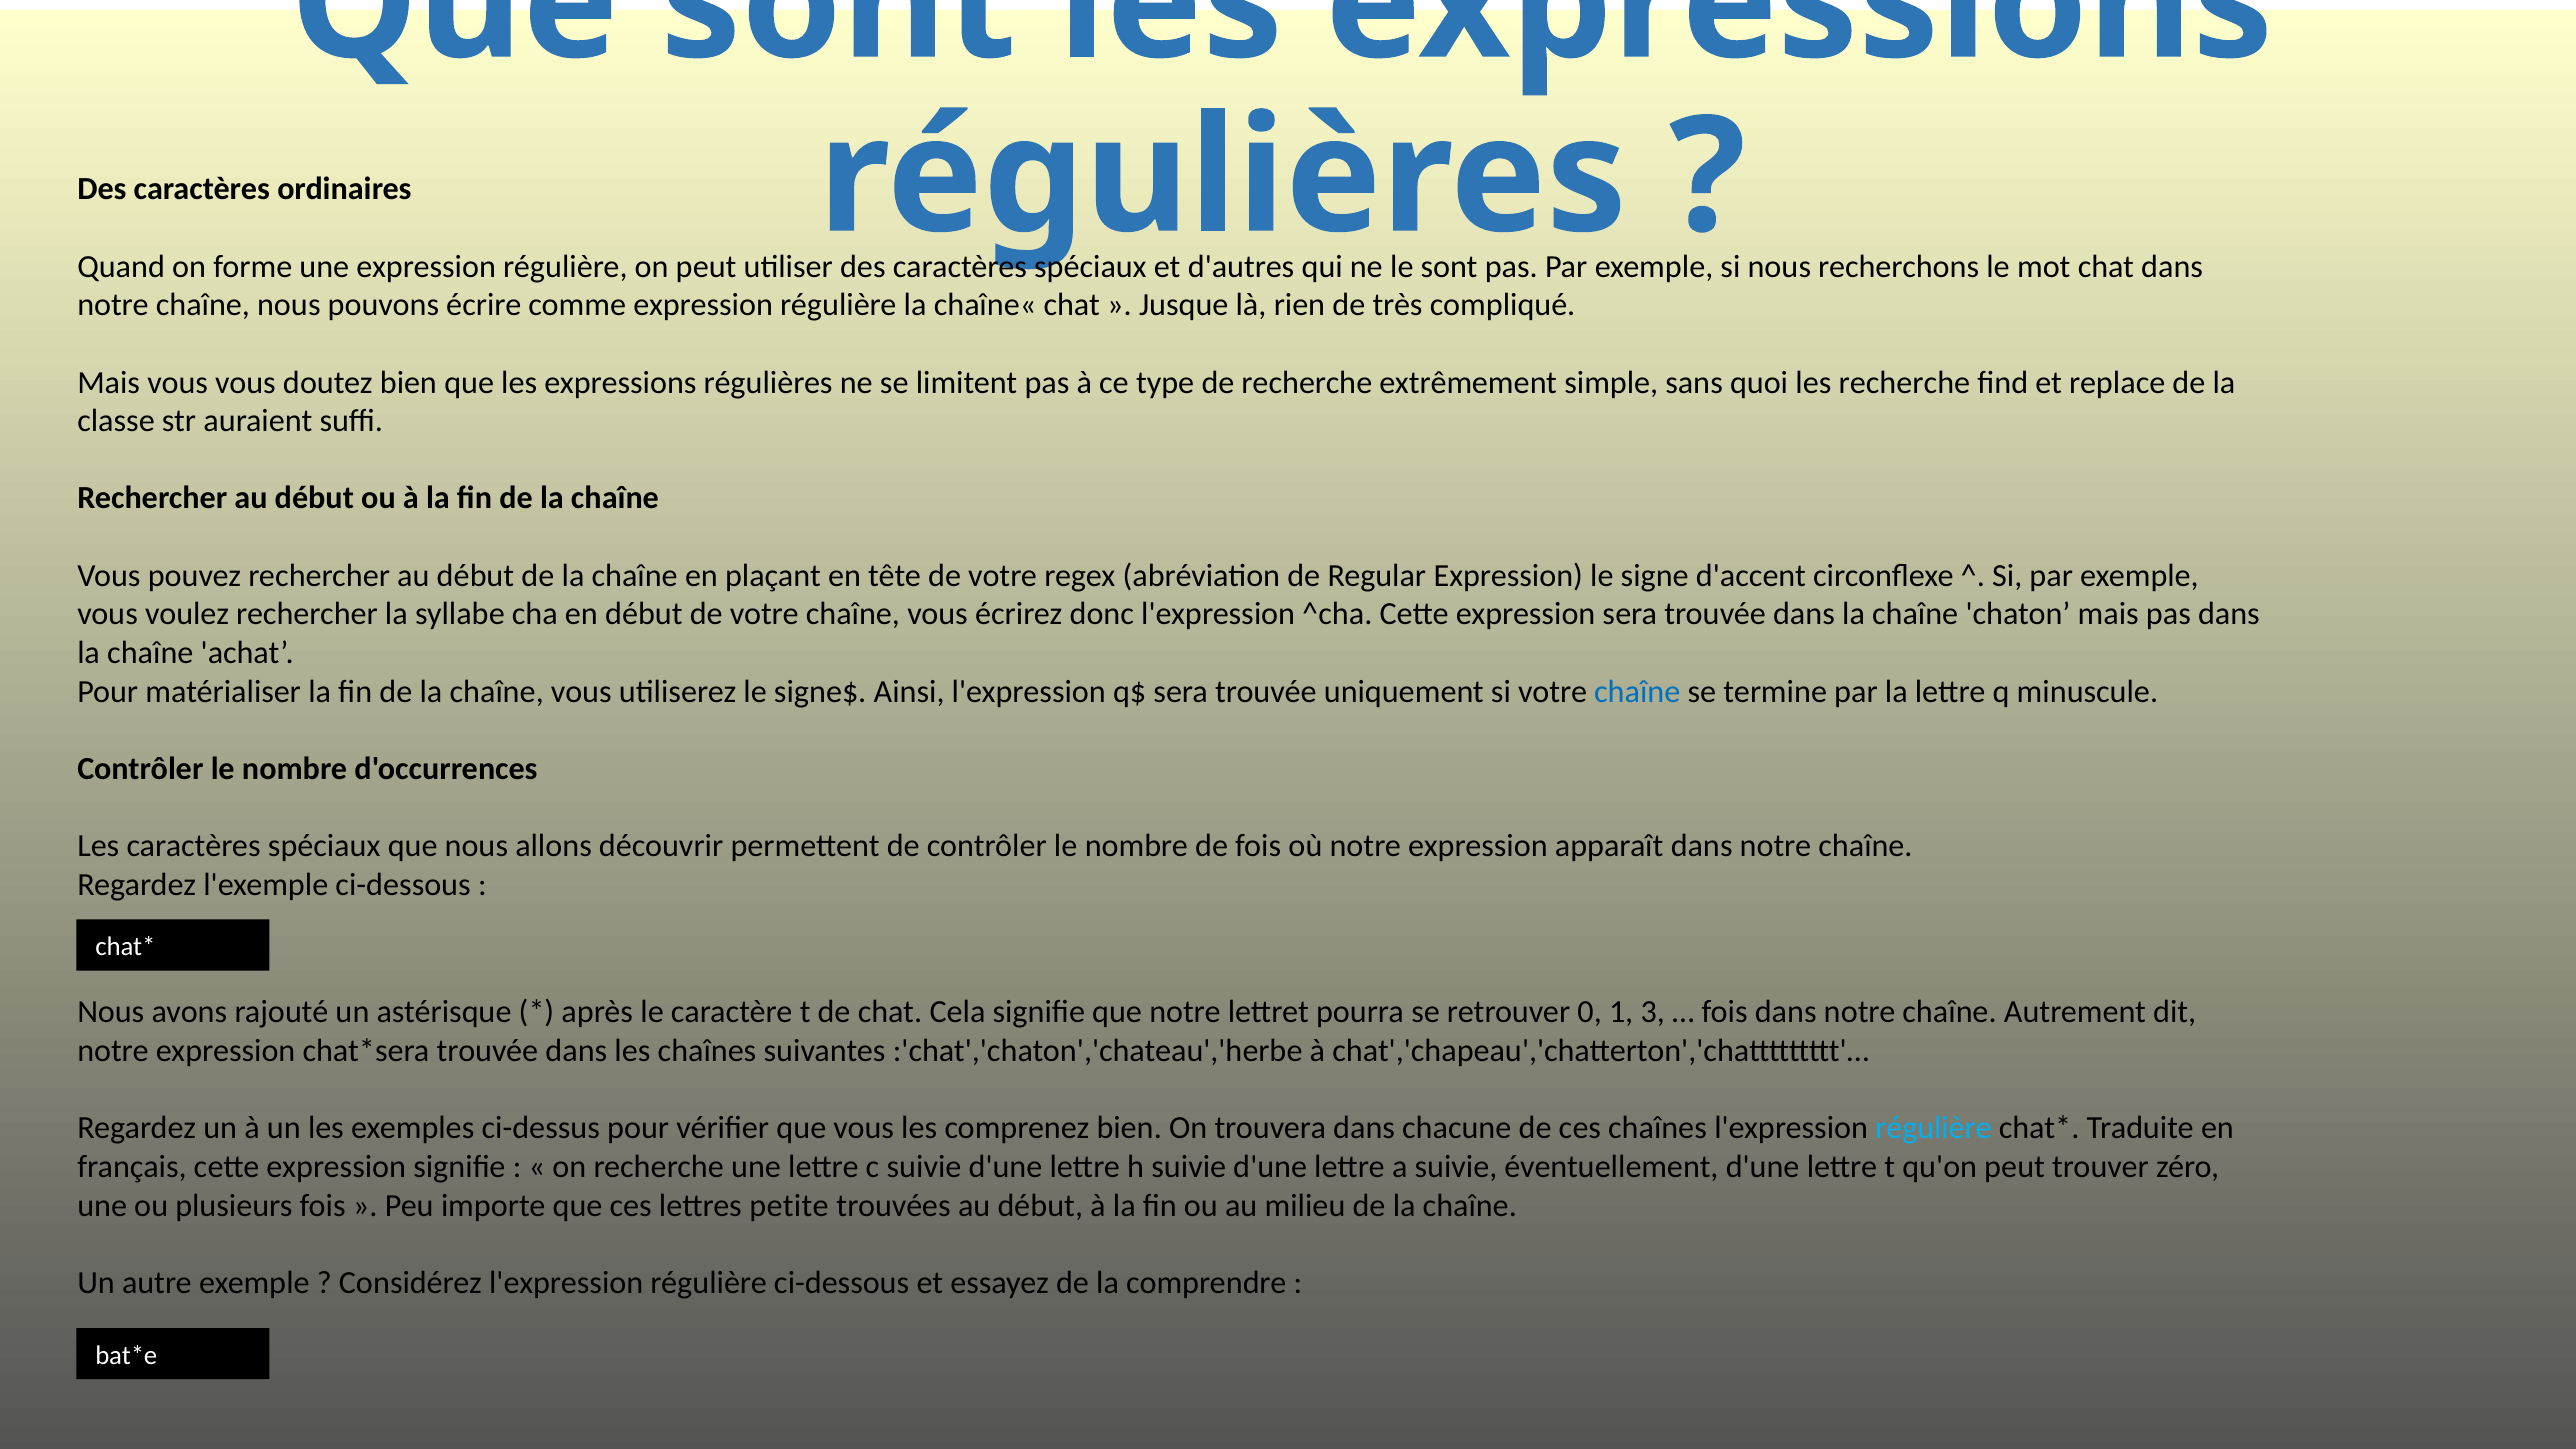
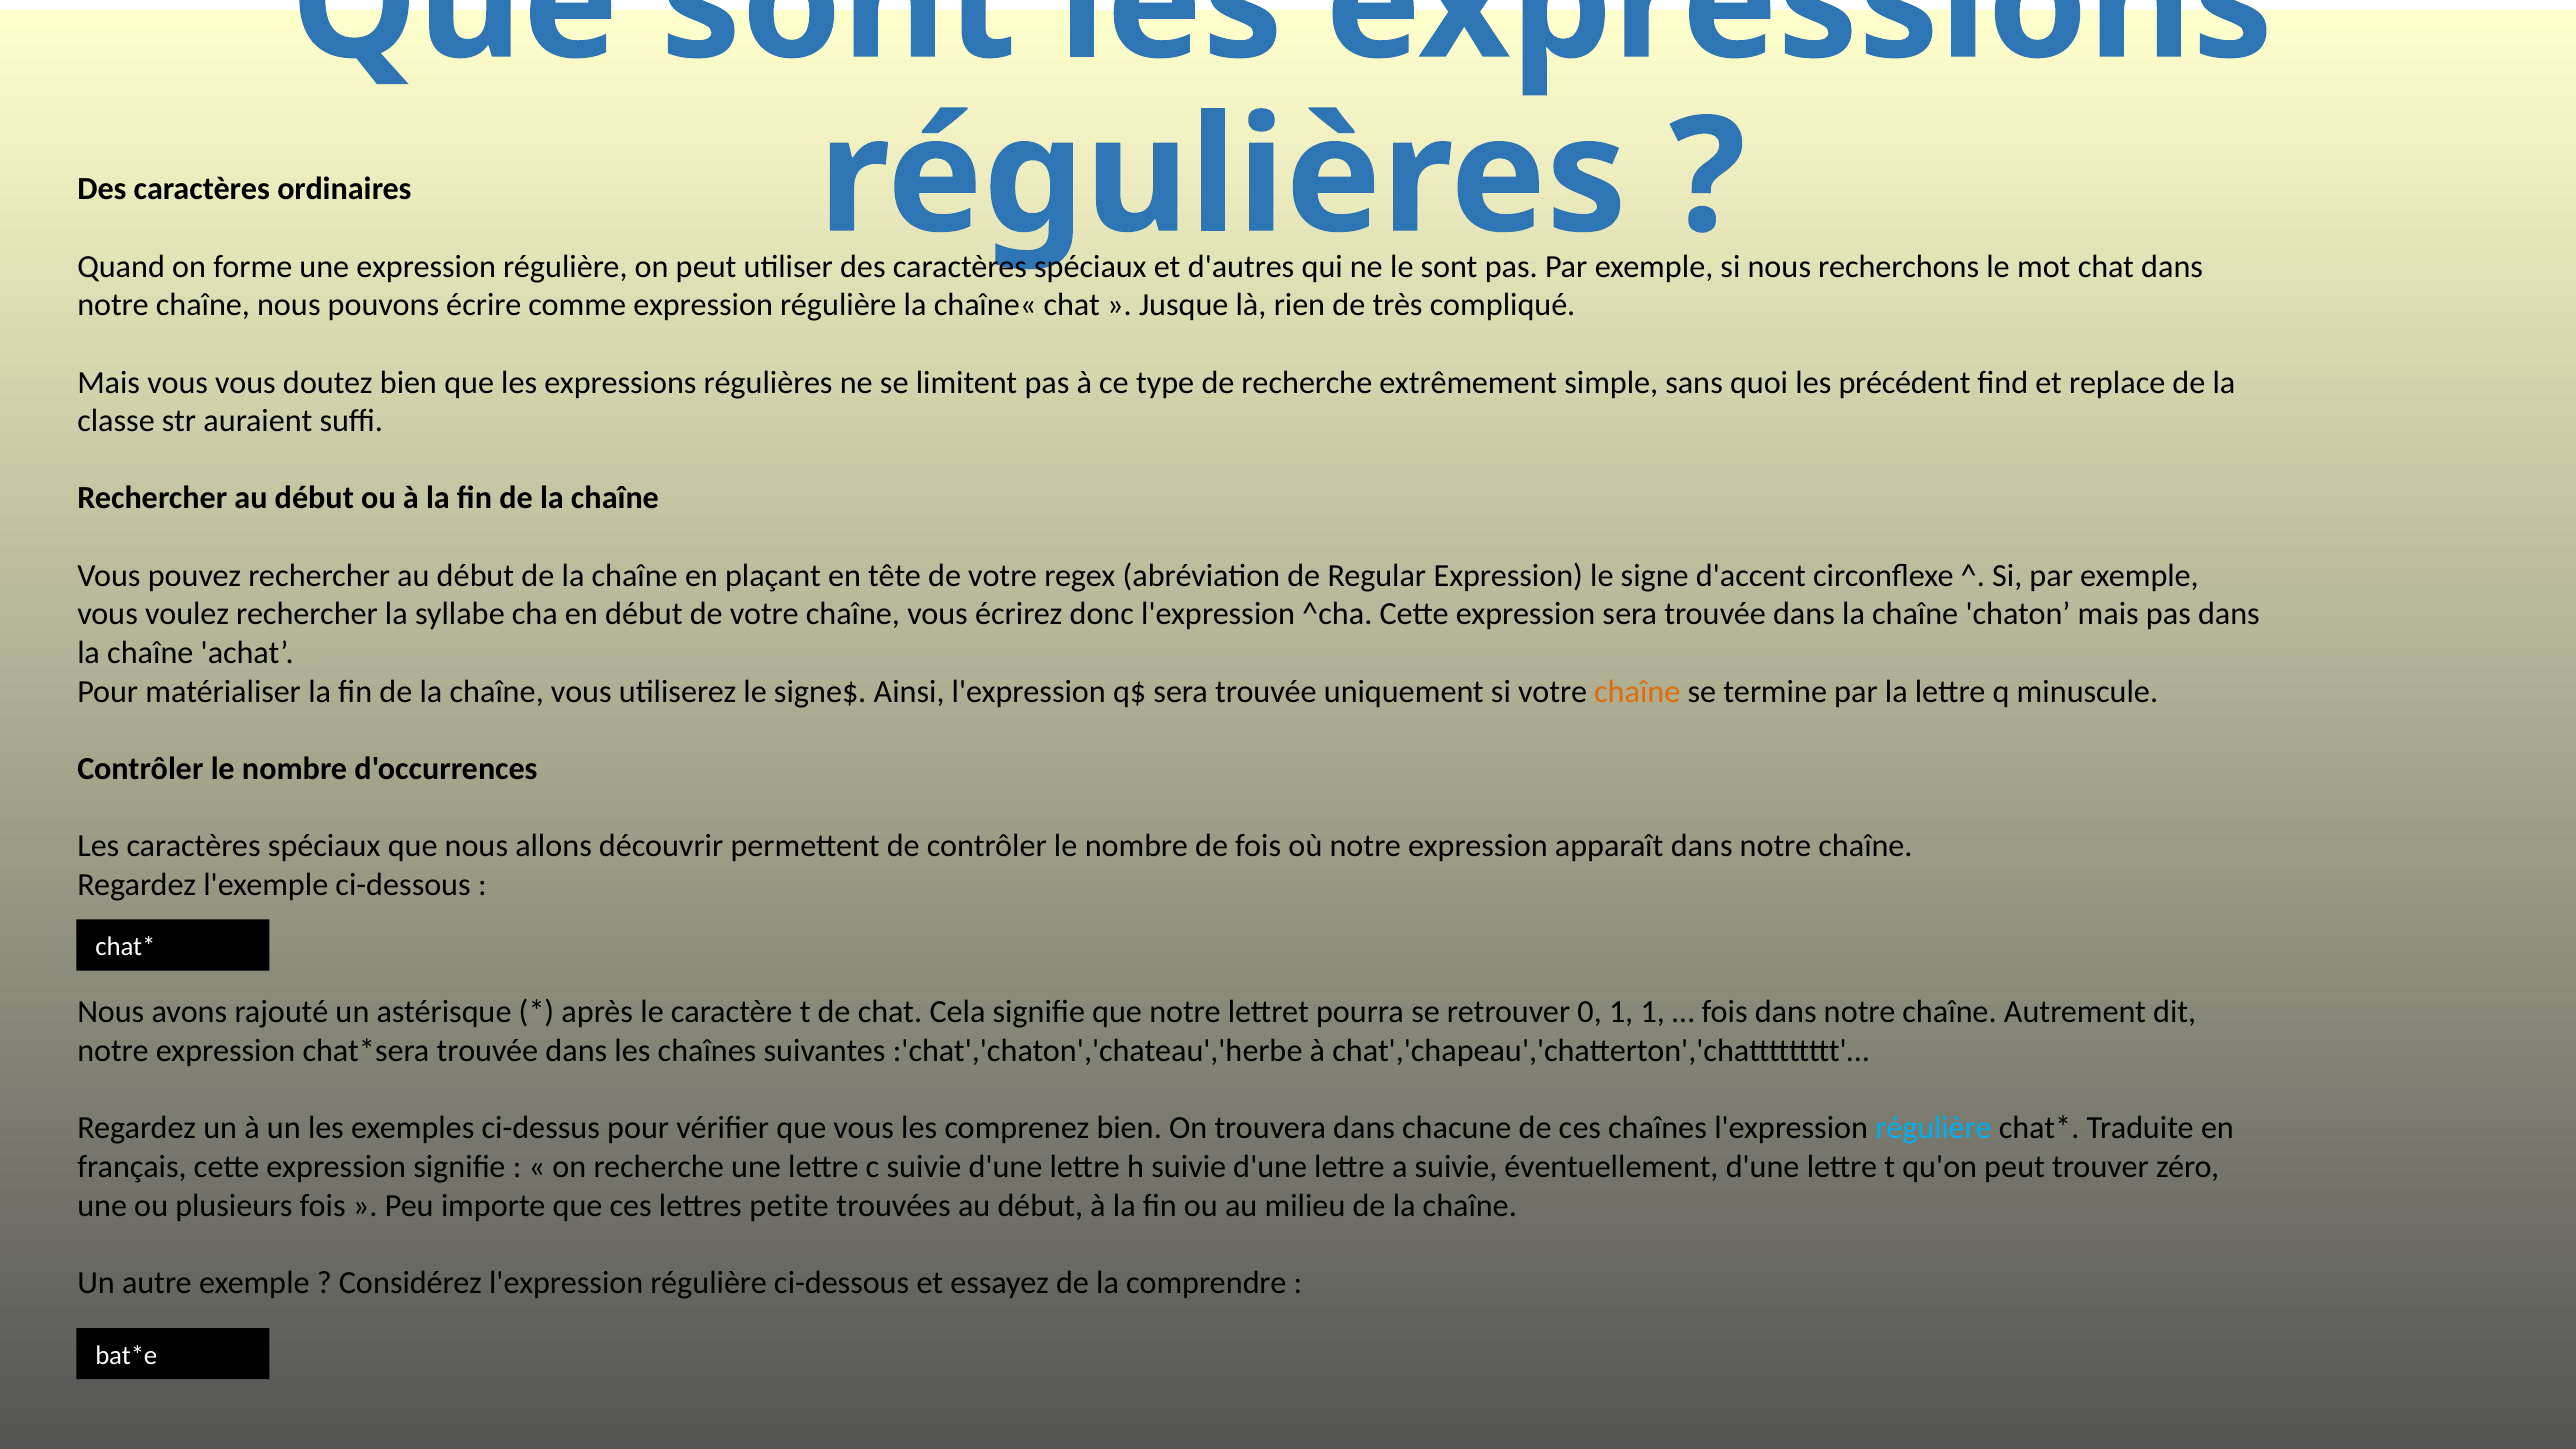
les recherche: recherche -> précédent
chaîne at (1637, 692) colour: blue -> orange
1 3: 3 -> 1
